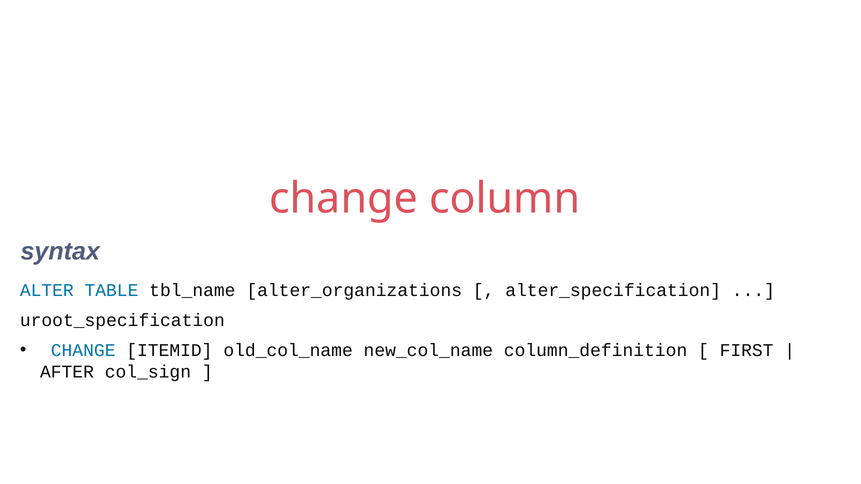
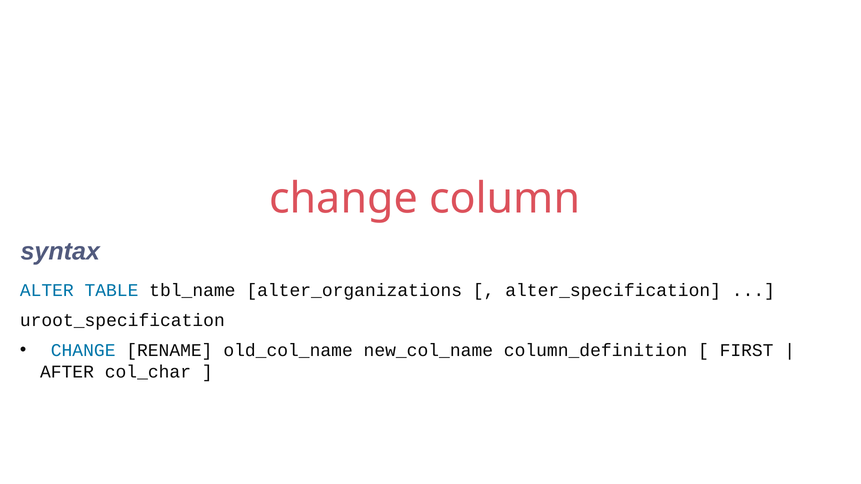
ITEMID: ITEMID -> RENAME
col_sign: col_sign -> col_char
